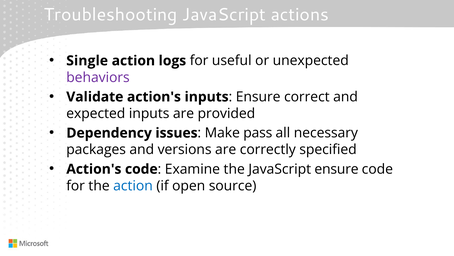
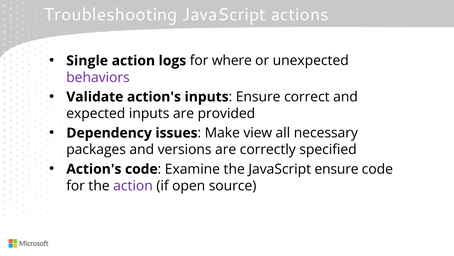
useful: useful -> where
pass: pass -> view
action at (133, 185) colour: blue -> purple
